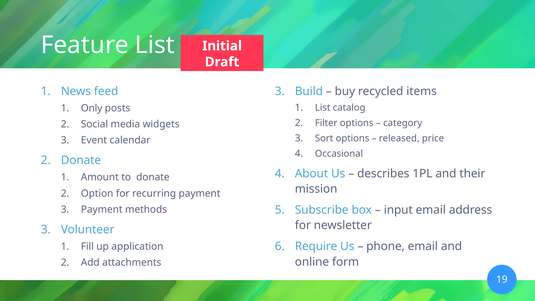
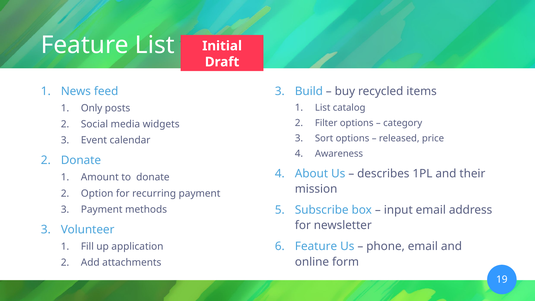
Occasional: Occasional -> Awareness
Require at (316, 246): Require -> Feature
